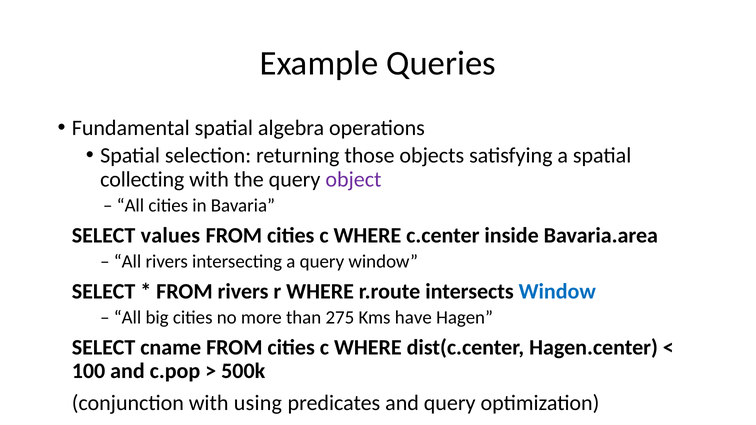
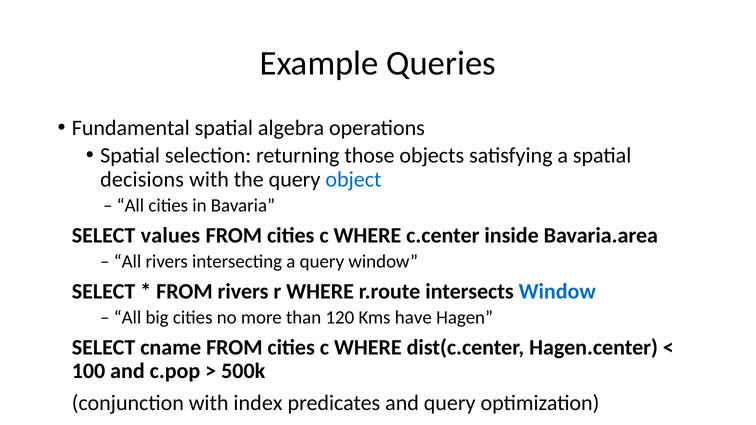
collecting: collecting -> decisions
object colour: purple -> blue
275: 275 -> 120
using: using -> index
